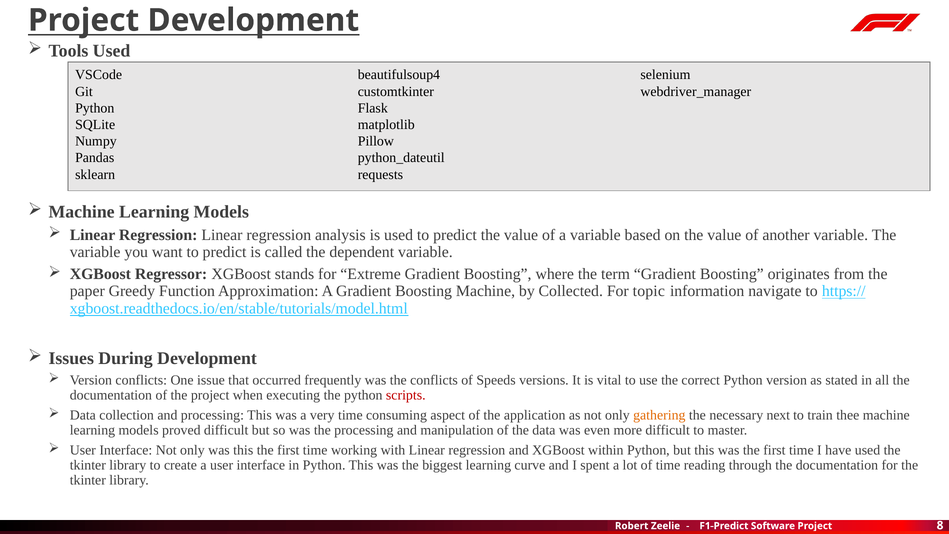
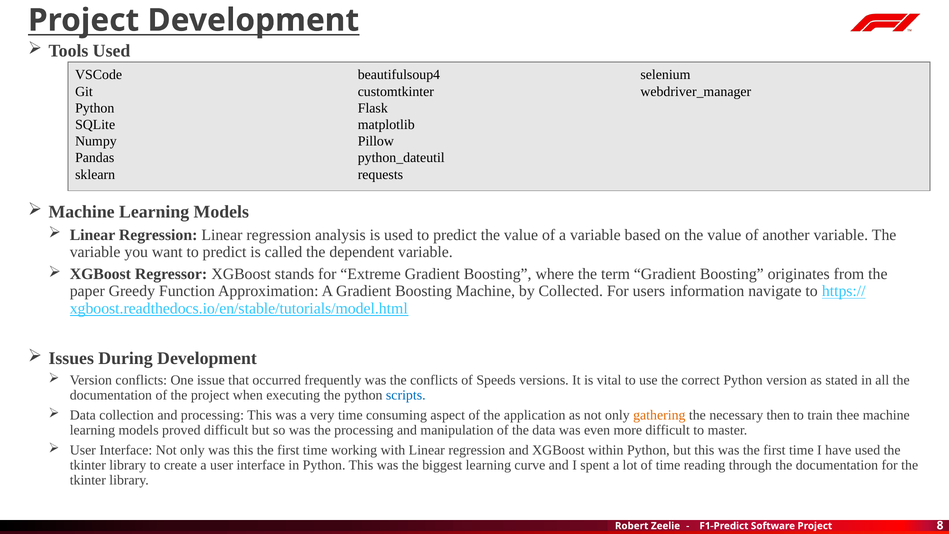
topic: topic -> users
scripts colour: red -> blue
next: next -> then
